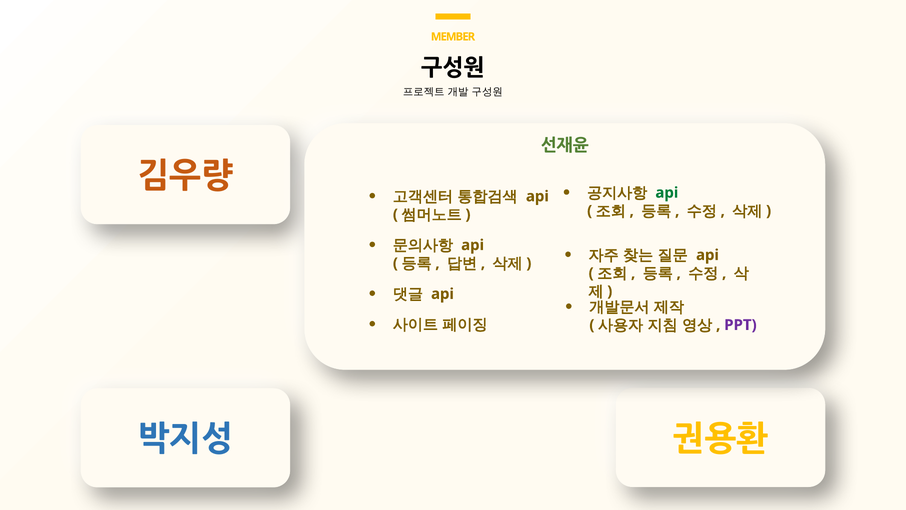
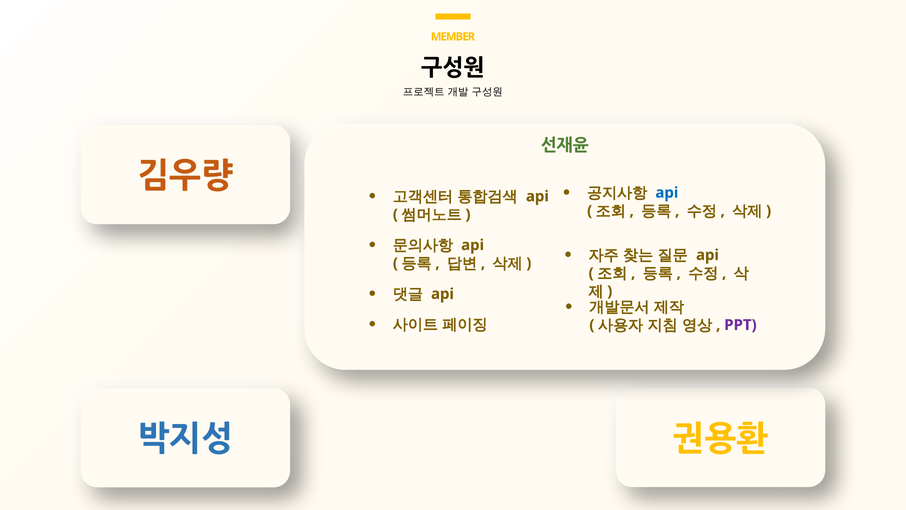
api at (667, 193) colour: green -> blue
